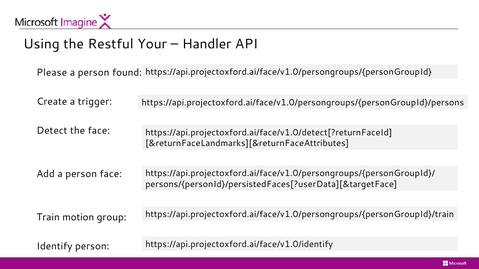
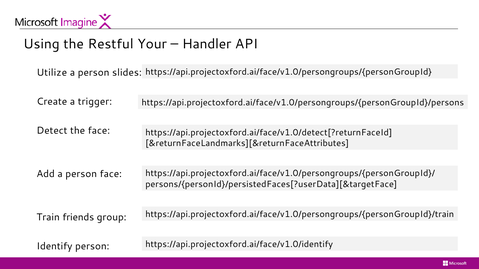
Please: Please -> Utilize
found: found -> slides
motion: motion -> friends
